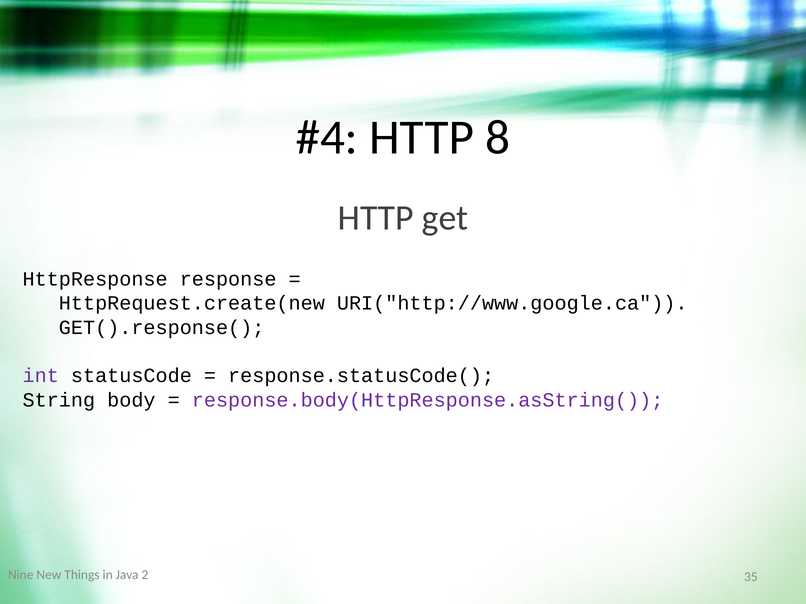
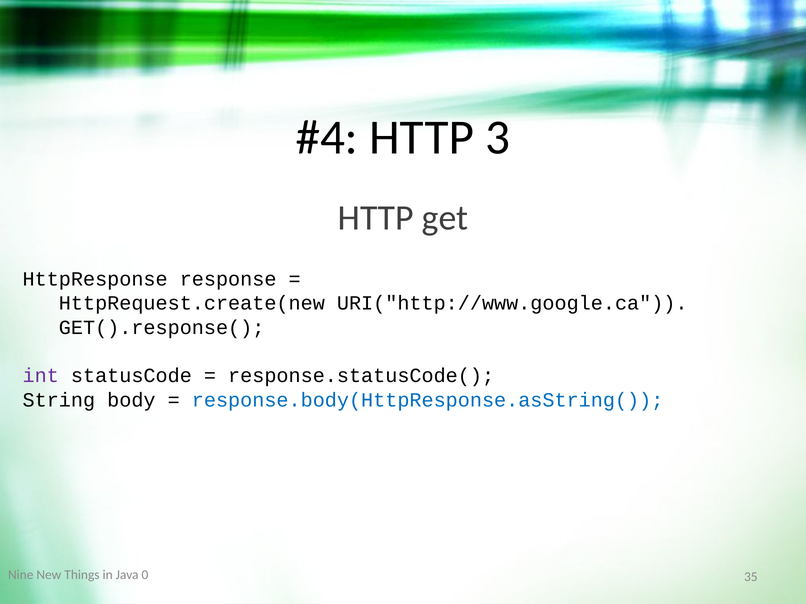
8: 8 -> 3
response.body(HttpResponse.asString( colour: purple -> blue
2: 2 -> 0
